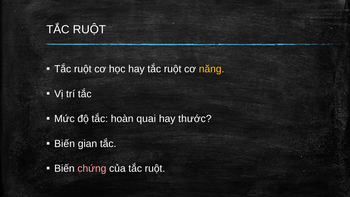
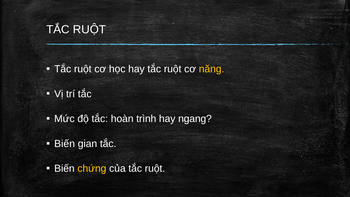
quai: quai -> trình
thước: thước -> ngang
chứng colour: pink -> yellow
